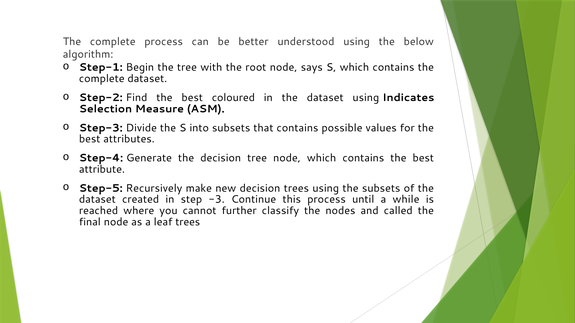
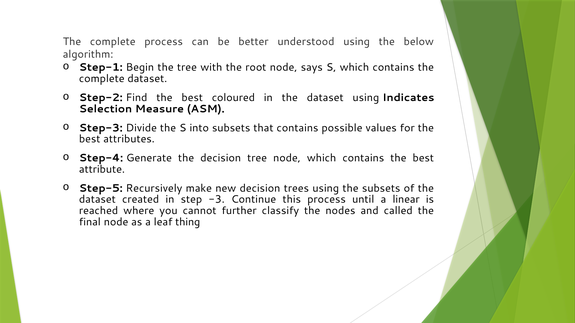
while: while -> linear
leaf trees: trees -> thing
